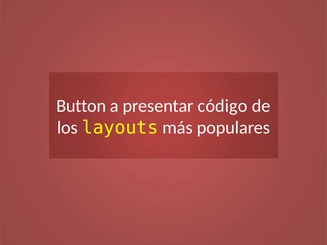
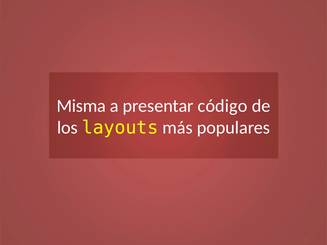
Button: Button -> Misma
